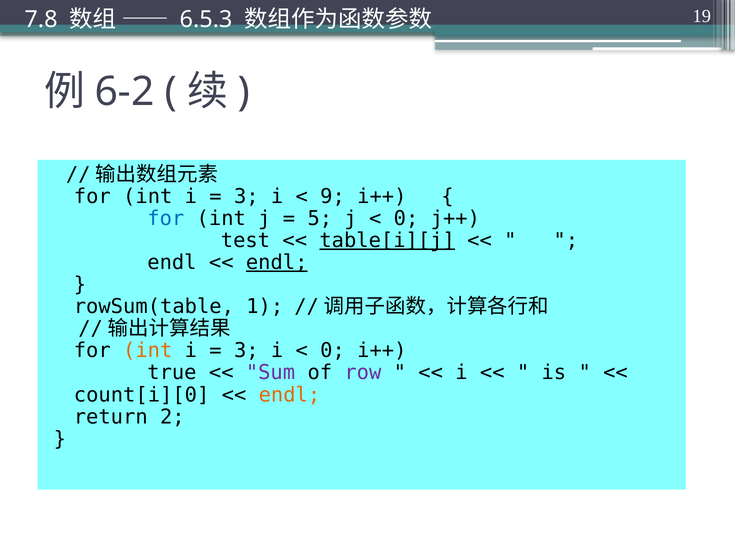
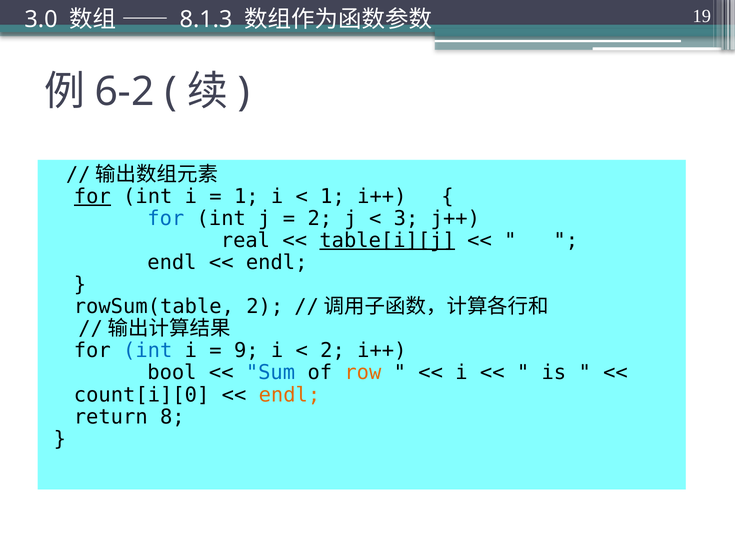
7.8: 7.8 -> 3.0
6.5.3: 6.5.3 -> 8.1.3
for at (92, 197) underline: none -> present
3 at (246, 197): 3 -> 1
9 at (333, 197): 9 -> 1
5 at (320, 219): 5 -> 2
0 at (406, 219): 0 -> 3
test: test -> real
endl at (277, 263) underline: present -> none
rowSum(table 1: 1 -> 2
int at (148, 351) colour: orange -> blue
3 at (246, 351): 3 -> 9
0 at (333, 351): 0 -> 2
true: true -> bool
Sum colour: purple -> blue
row colour: purple -> orange
2: 2 -> 8
